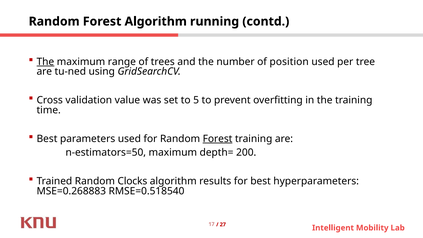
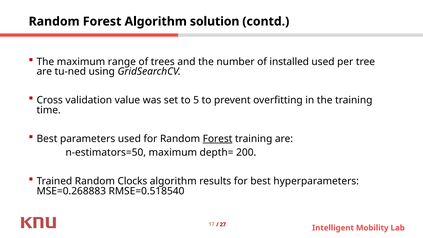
running: running -> solution
The at (45, 62) underline: present -> none
position: position -> installed
